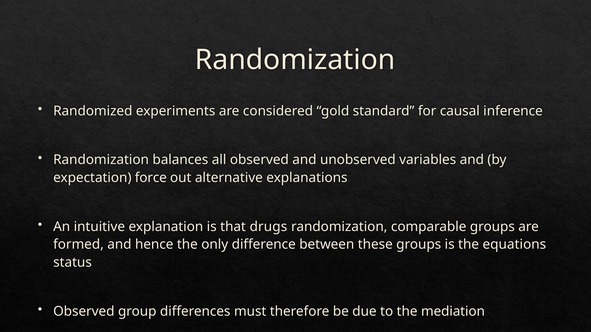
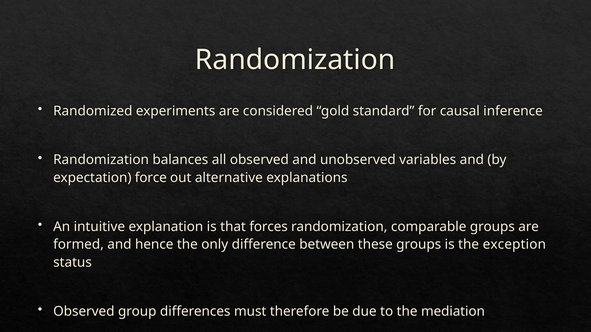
drugs: drugs -> forces
equations: equations -> exception
